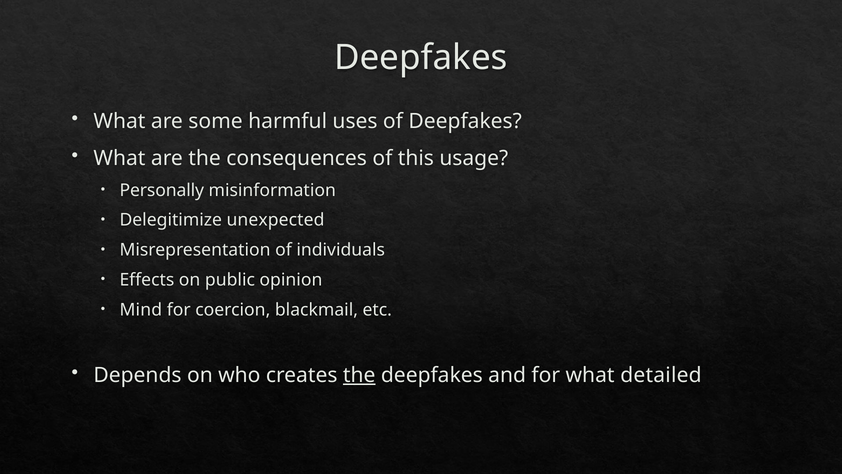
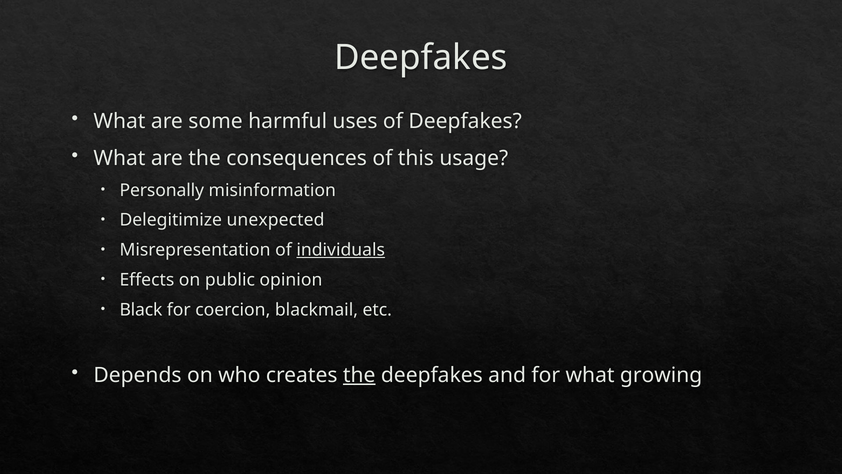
individuals underline: none -> present
Mind: Mind -> Black
detailed: detailed -> growing
